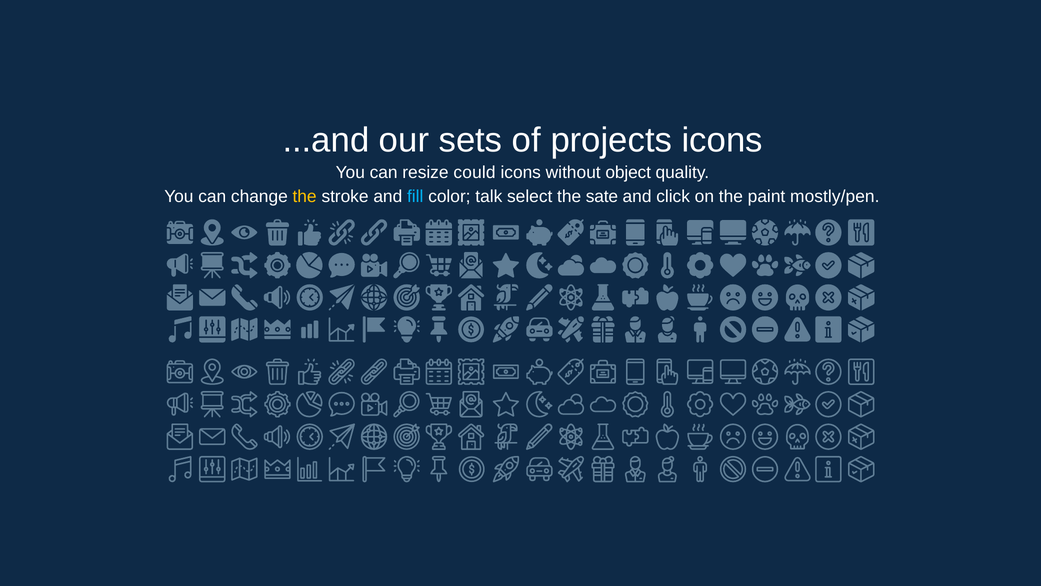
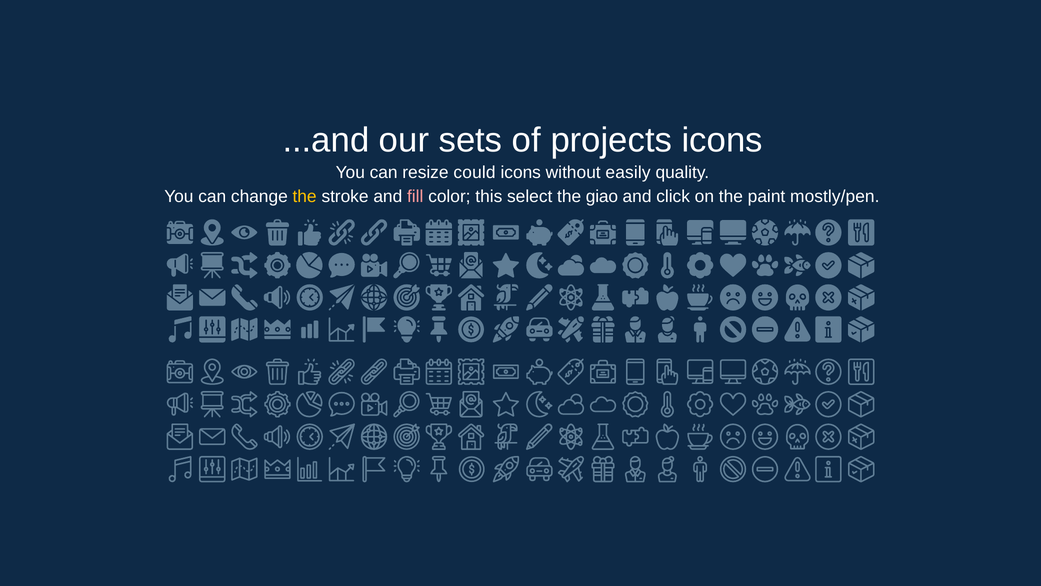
object: object -> easily
fill colour: light blue -> pink
talk: talk -> this
sate: sate -> giao
